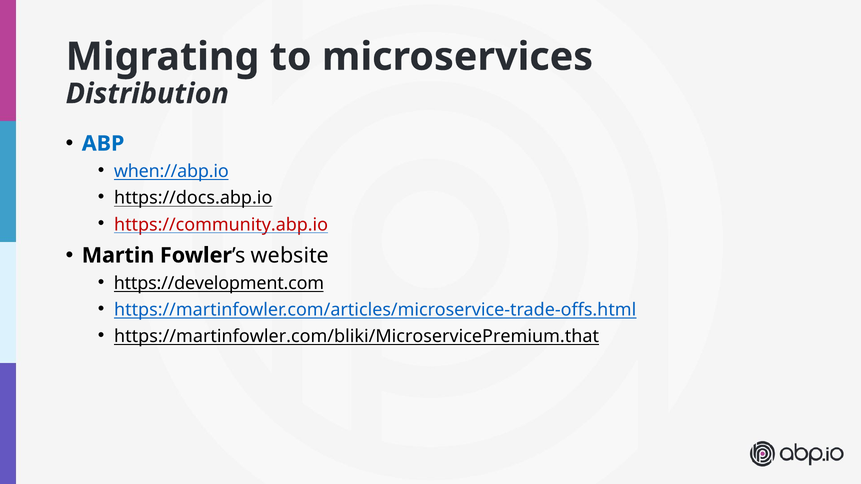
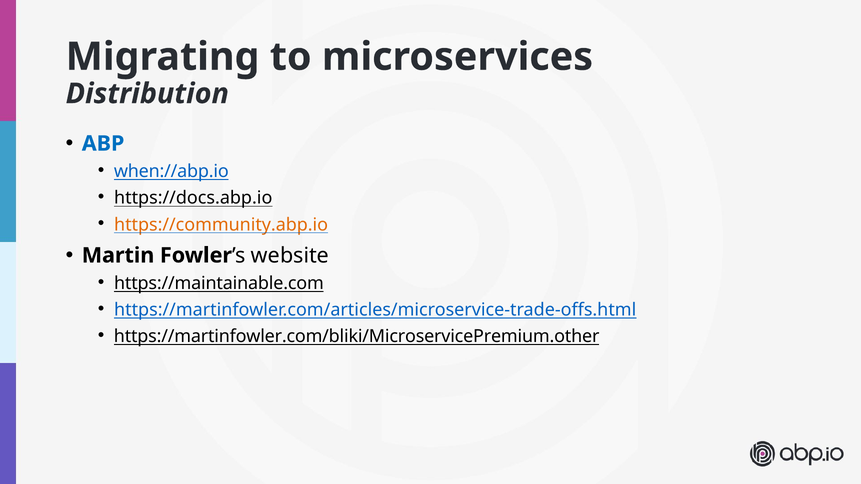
https://community.abp.io colour: red -> orange
https://development.com: https://development.com -> https://maintainable.com
https://martinfowler.com/bliki/MicroservicePremium.that: https://martinfowler.com/bliki/MicroservicePremium.that -> https://martinfowler.com/bliki/MicroservicePremium.other
